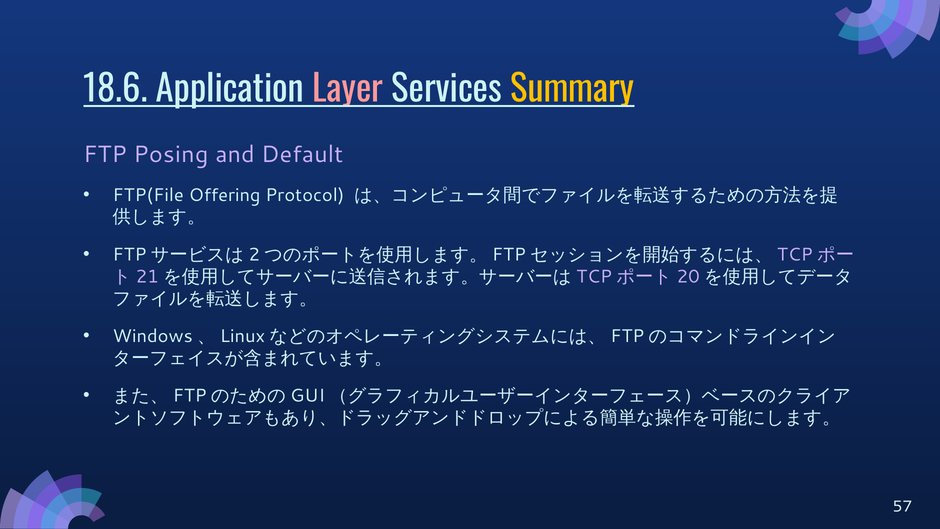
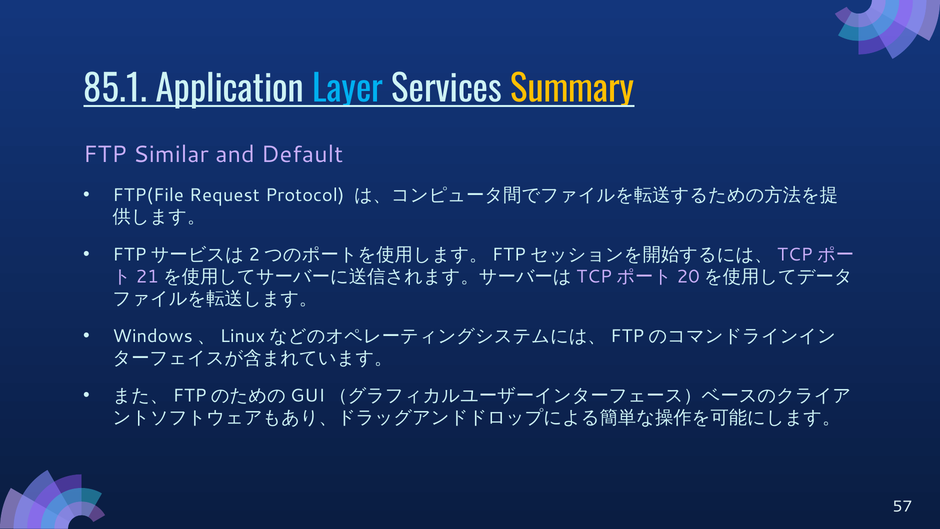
18.6: 18.6 -> 85.1
Layer colour: pink -> light blue
Posing: Posing -> Similar
Offering: Offering -> Request
